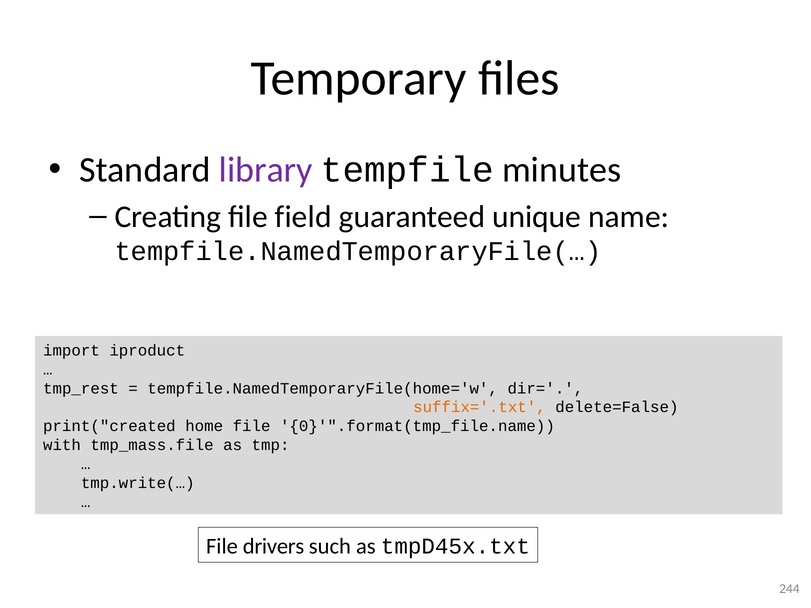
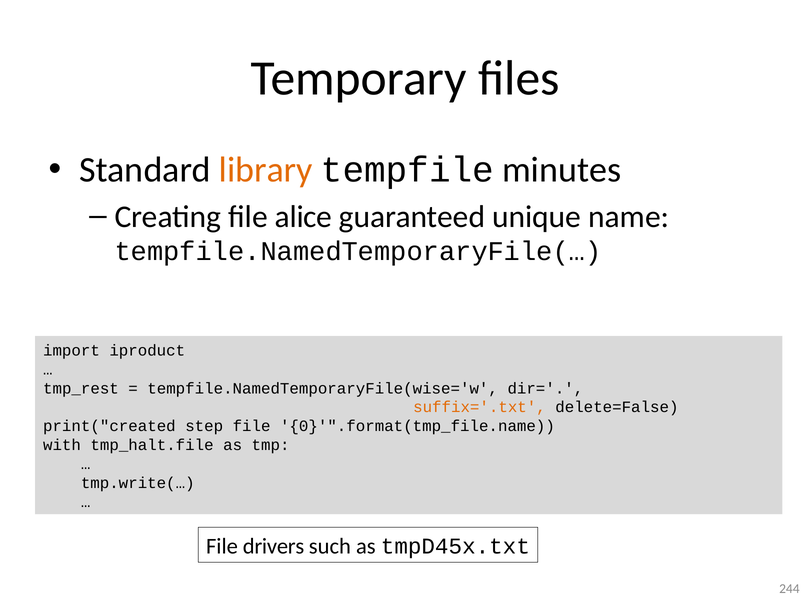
library colour: purple -> orange
field: field -> alice
tempfile.NamedTemporaryFile(home='w: tempfile.NamedTemporaryFile(home='w -> tempfile.NamedTemporaryFile(wise='w
home: home -> step
tmp_mass.file: tmp_mass.file -> tmp_halt.file
